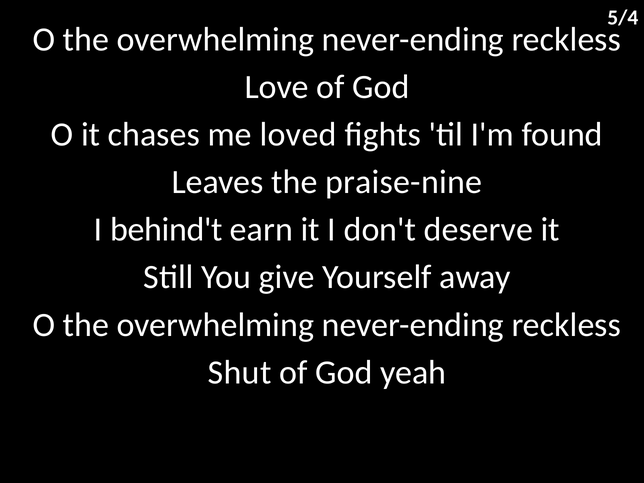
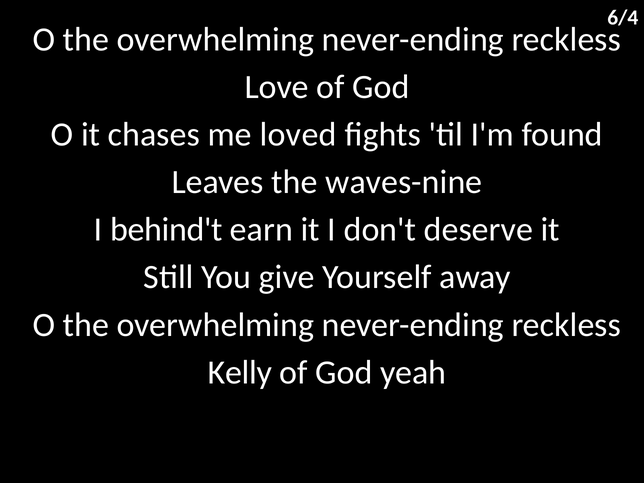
5/4: 5/4 -> 6/4
praise-nine: praise-nine -> waves-nine
Shut: Shut -> Kelly
